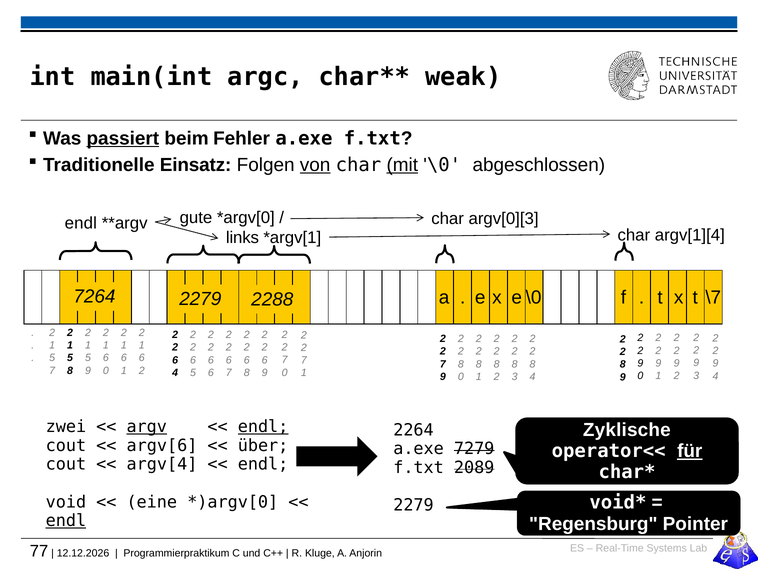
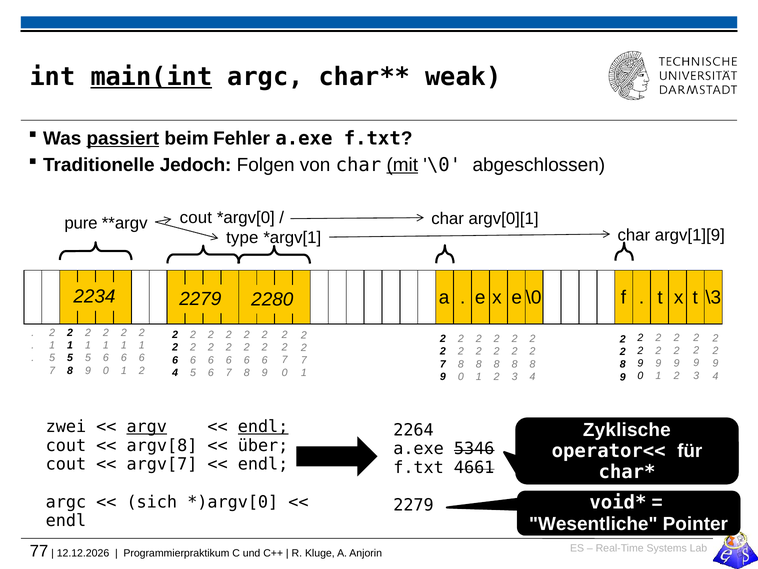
main(int underline: none -> present
Einsatz: Einsatz -> Jedoch
von underline: present -> none
gute at (196, 217): gute -> cout
endl at (81, 223): endl -> pure
argv[0][3: argv[0][3 -> argv[0][1
argv[1][4: argv[1][4 -> argv[1][9
links: links -> type
7264: 7264 -> 2234
\7: \7 -> \3
2288: 2288 -> 2280
argv[6: argv[6 -> argv[8
7279: 7279 -> 5346
für underline: present -> none
argv[4: argv[4 -> argv[7
2089: 2089 -> 4661
void at (66, 502): void -> argc
eine: eine -> sich
endl at (66, 520) underline: present -> none
Regensburg: Regensburg -> Wesentliche
